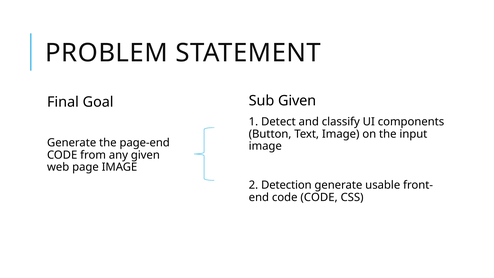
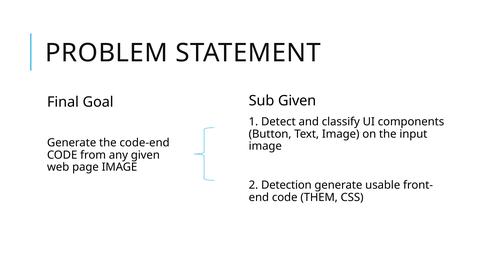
page-end: page-end -> code-end
code CODE: CODE -> THEM
